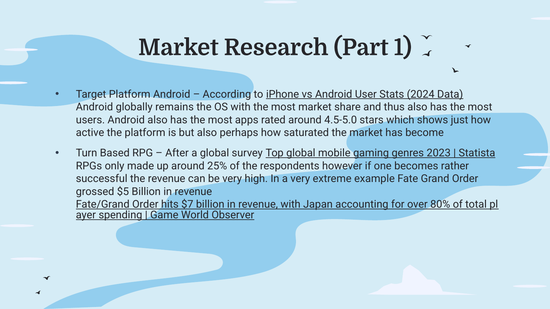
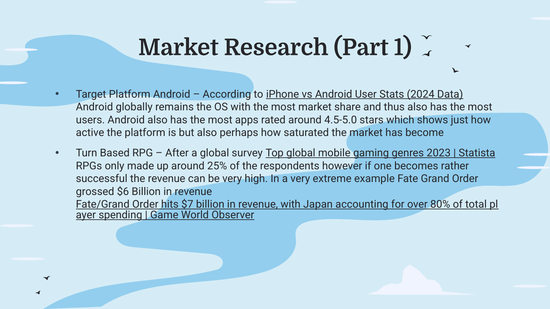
$5: $5 -> $6
